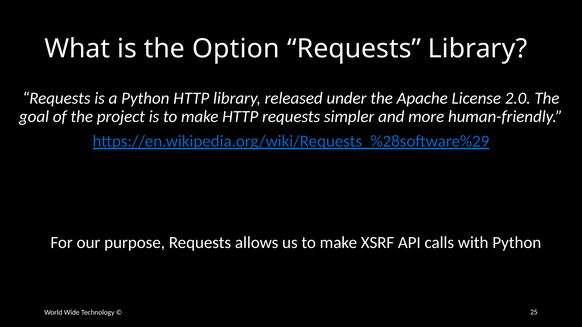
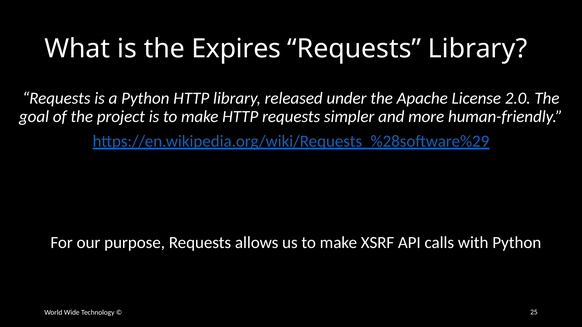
Option: Option -> Expires
